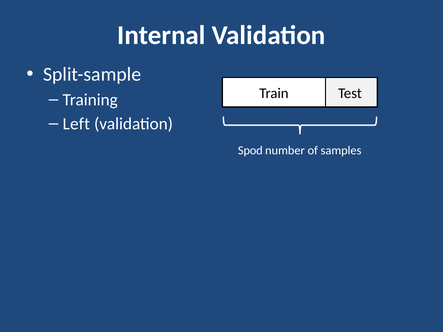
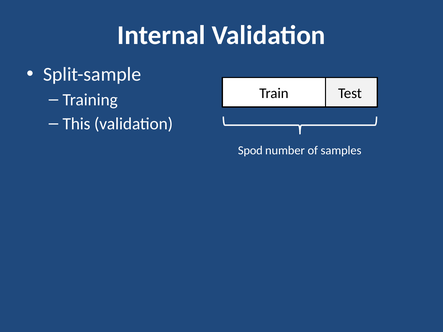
Left: Left -> This
